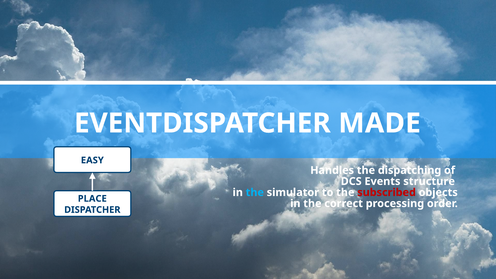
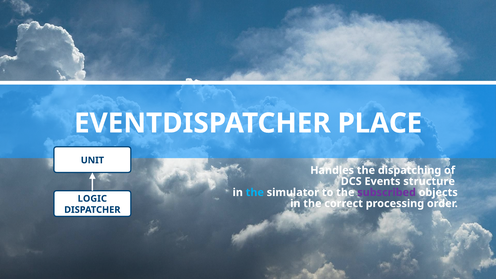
MADE: MADE -> PLACE
EASY: EASY -> UNIT
subscribed colour: red -> purple
PLACE: PLACE -> LOGIC
